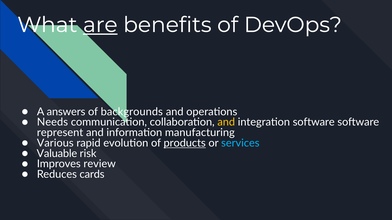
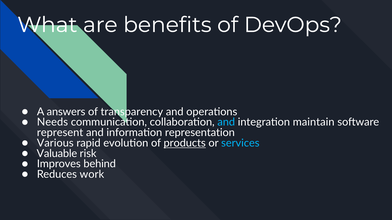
are underline: present -> none
backgrounds: backgrounds -> transparency
and at (226, 122) colour: yellow -> light blue
integration software: software -> maintain
manufacturing: manufacturing -> representation
review: review -> behind
cards: cards -> work
